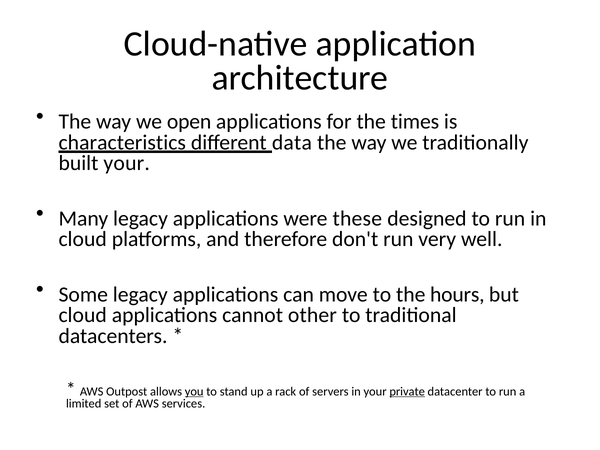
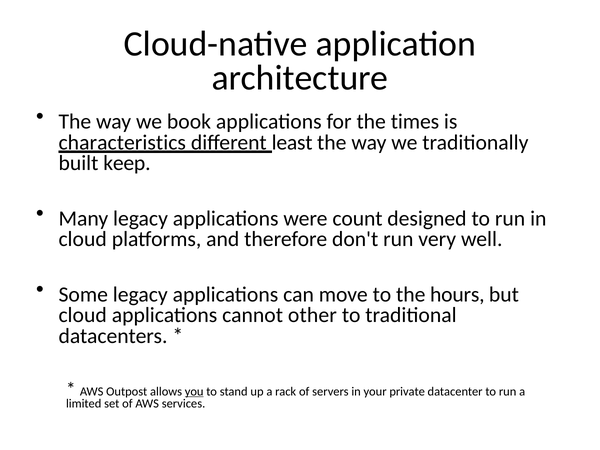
open: open -> book
data: data -> least
built your: your -> keep
these: these -> count
private underline: present -> none
